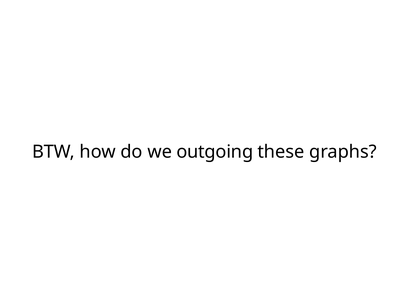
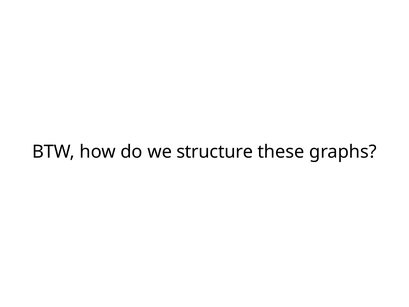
outgoing: outgoing -> structure
